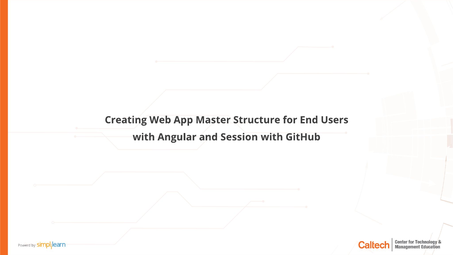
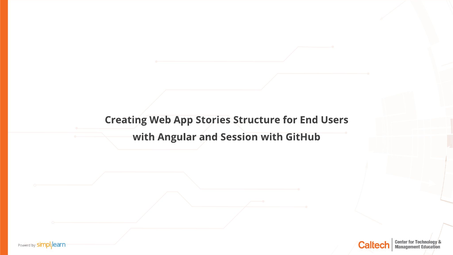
Master: Master -> Stories
